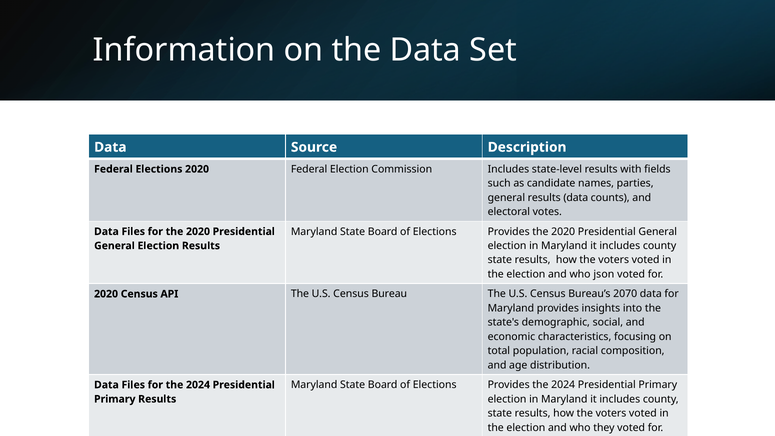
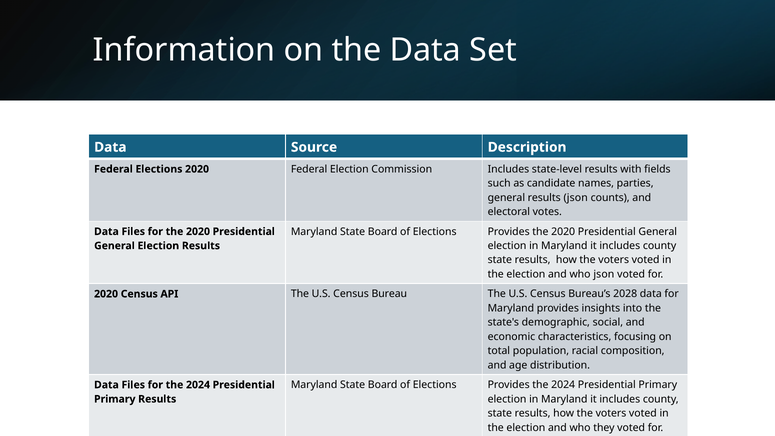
results data: data -> json
2070: 2070 -> 2028
